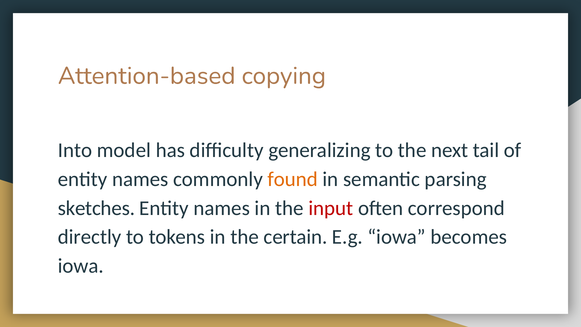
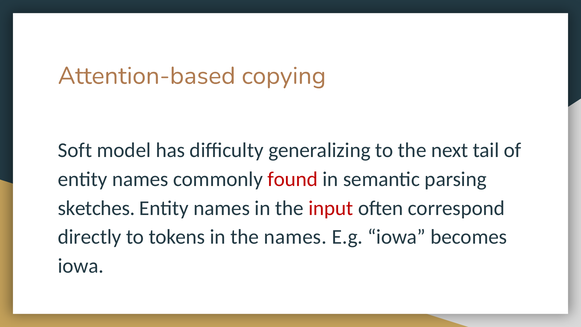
Into: Into -> Soft
found colour: orange -> red
the certain: certain -> names
